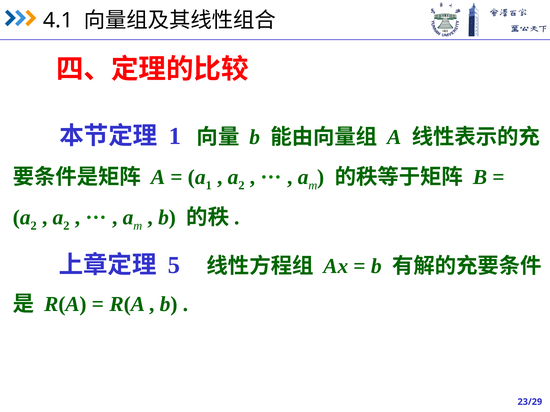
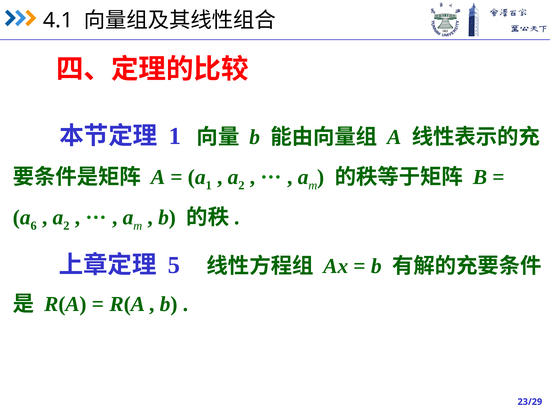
2 at (34, 226): 2 -> 6
